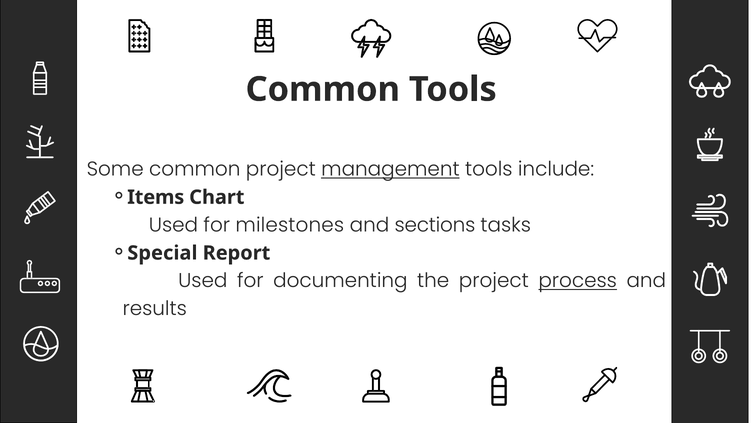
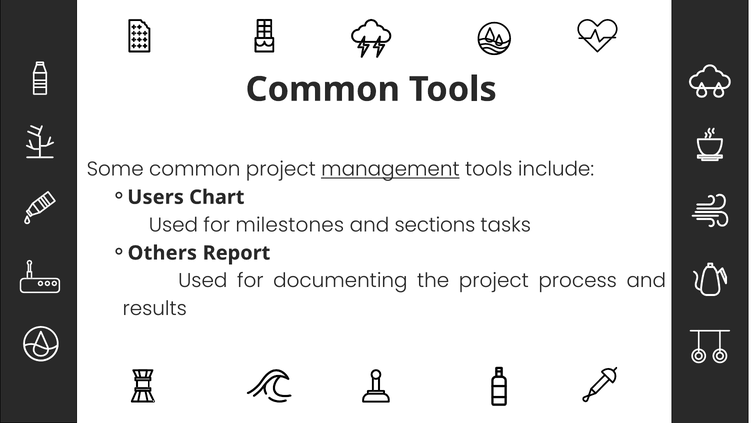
Items: Items -> Users
Special: Special -> Others
process underline: present -> none
